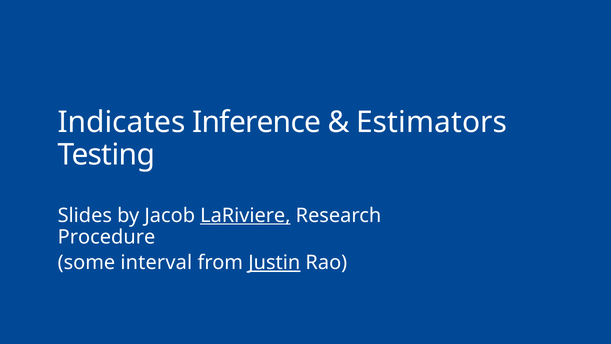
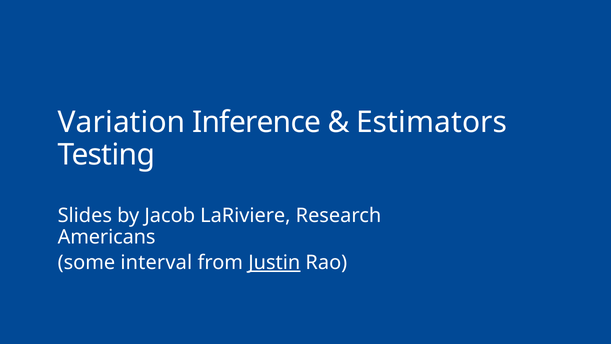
Indicates: Indicates -> Variation
LaRiviere underline: present -> none
Procedure: Procedure -> Americans
